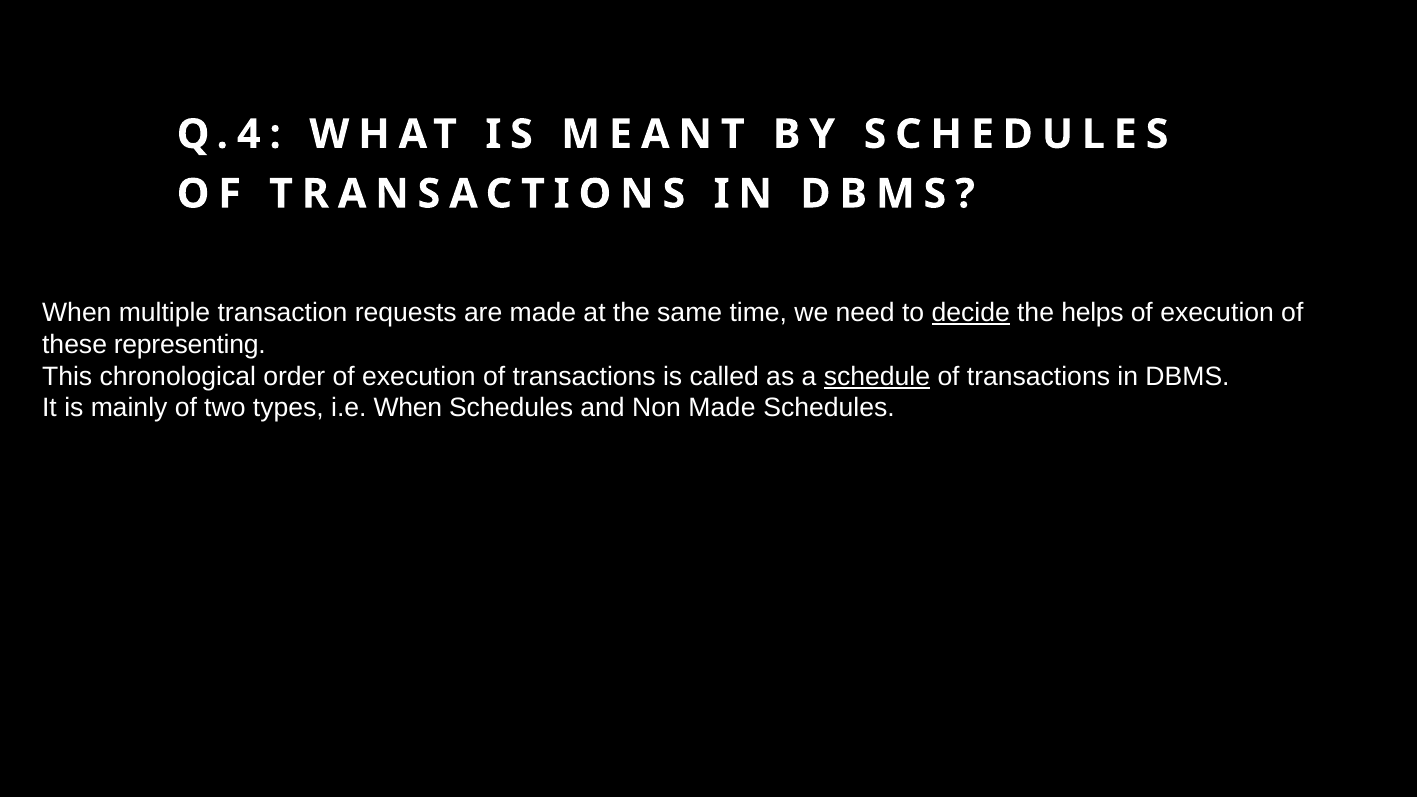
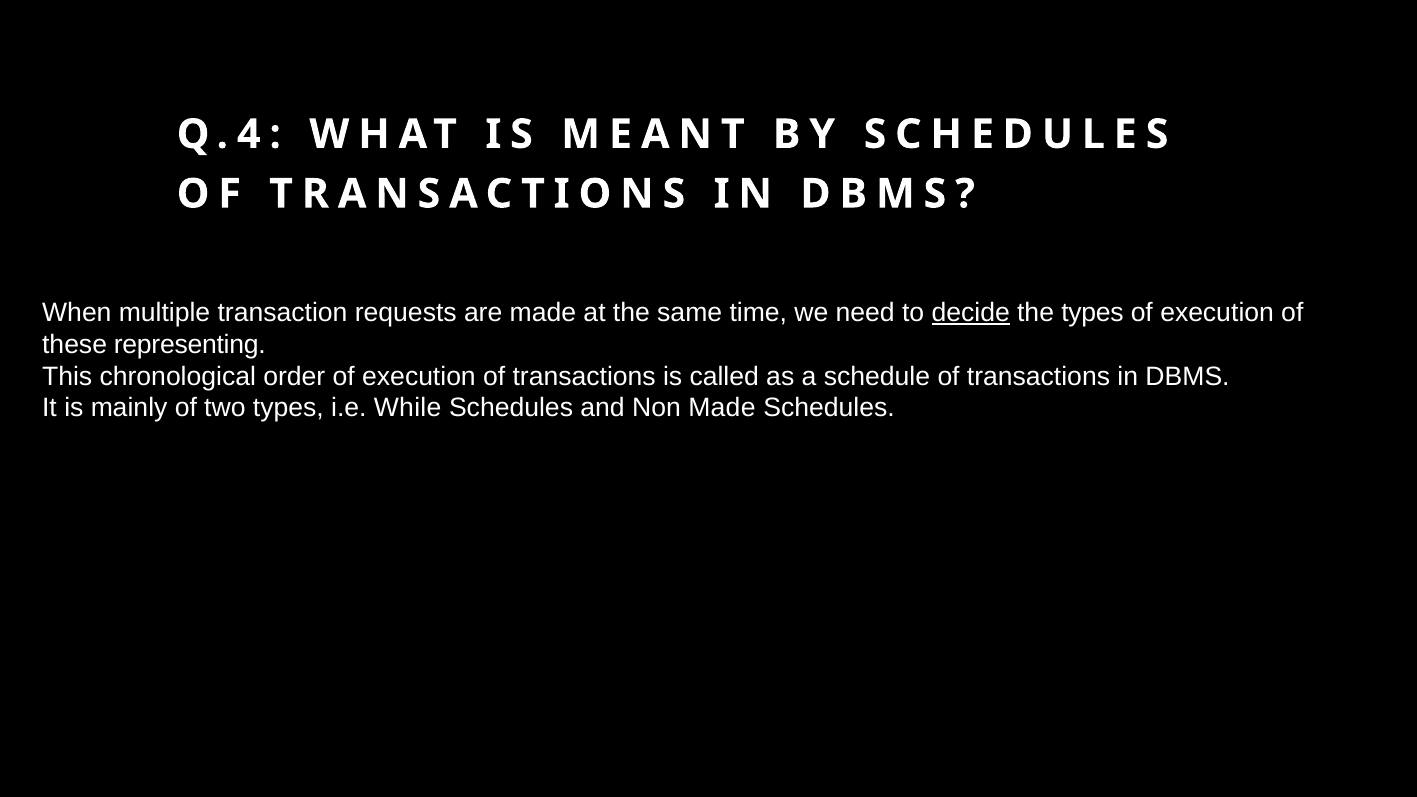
the helps: helps -> types
schedule underline: present -> none
i.e When: When -> While
